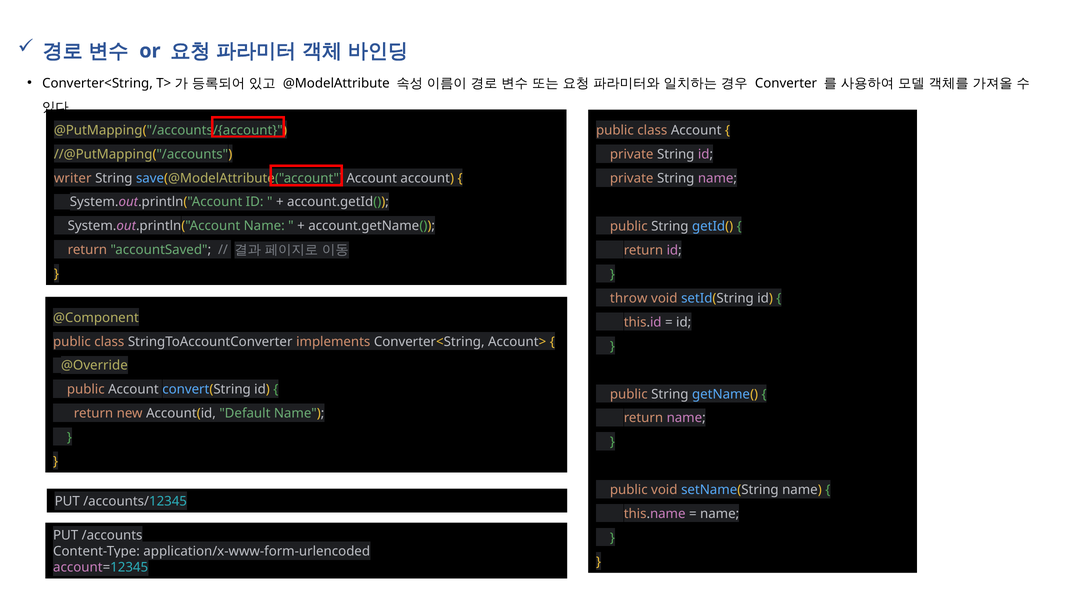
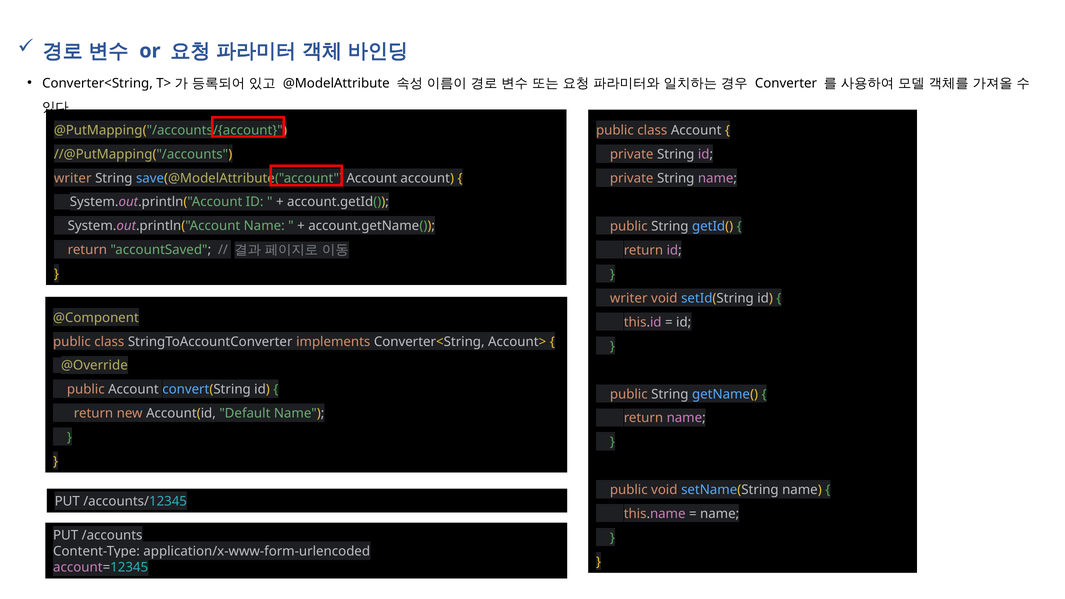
throw at (629, 298): throw -> writer
